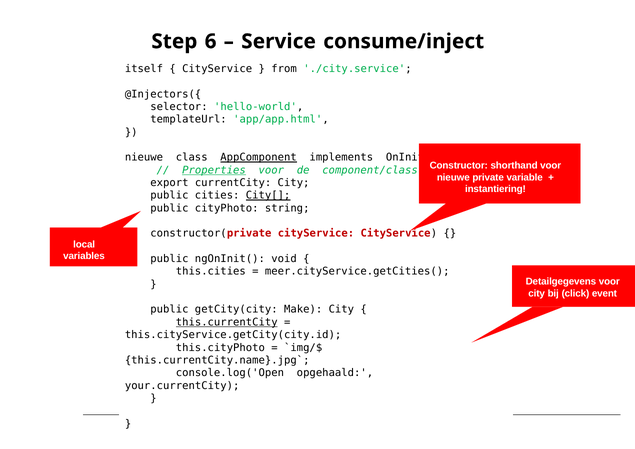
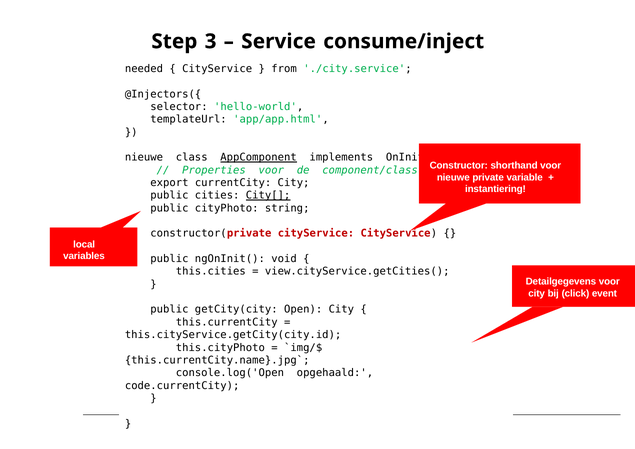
6: 6 -> 3
itself: itself -> needed
Properties underline: present -> none
meer.cityService.getCities(: meer.cityService.getCities( -> view.cityService.getCities(
Make: Make -> Open
this.currentCity underline: present -> none
your.currentCity: your.currentCity -> code.currentCity
